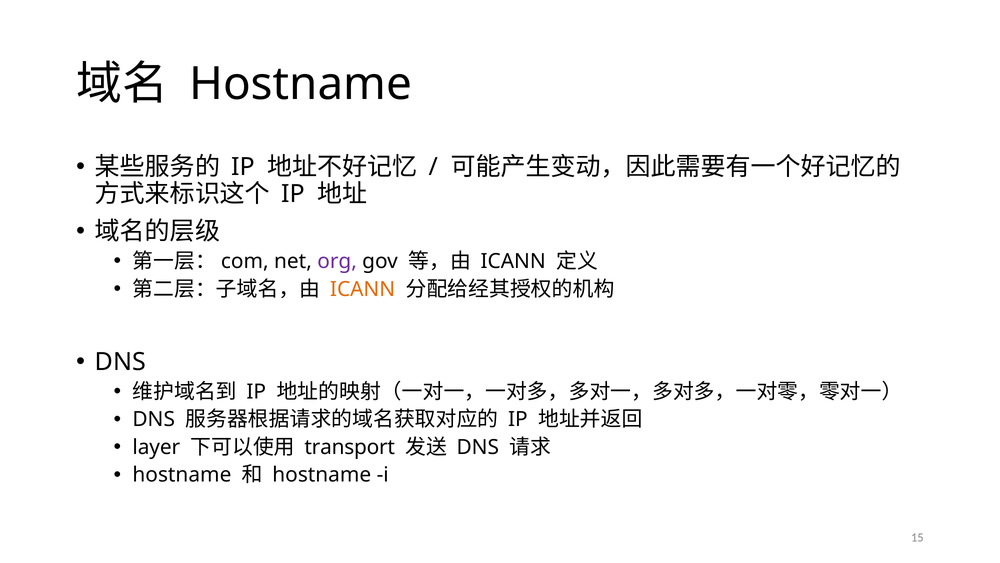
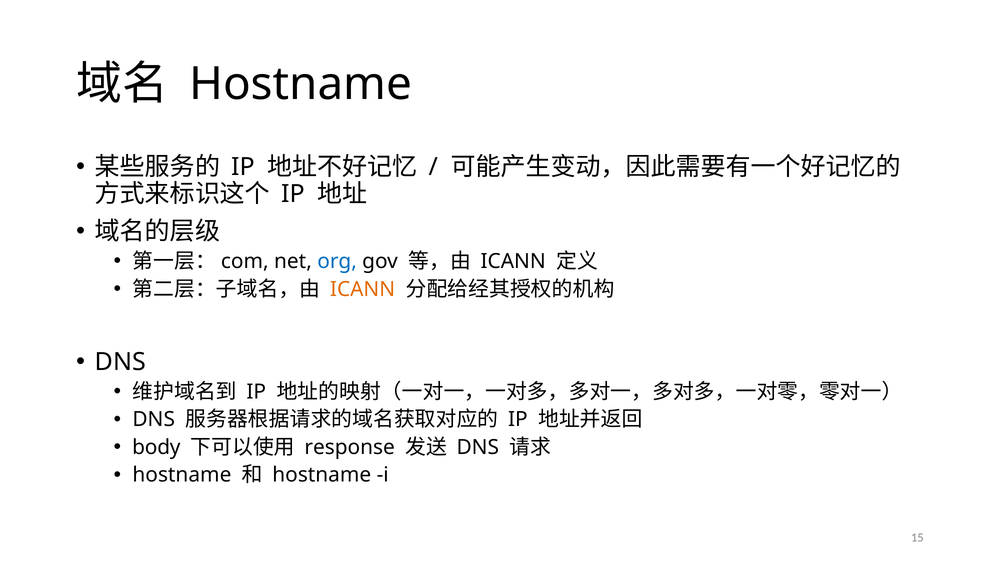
org colour: purple -> blue
layer: layer -> body
transport: transport -> response
